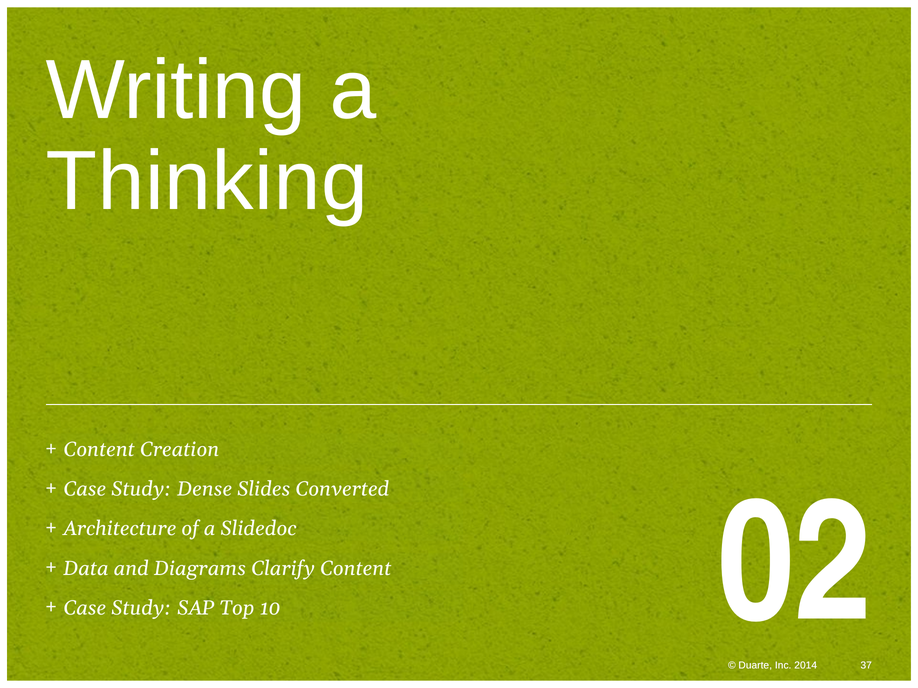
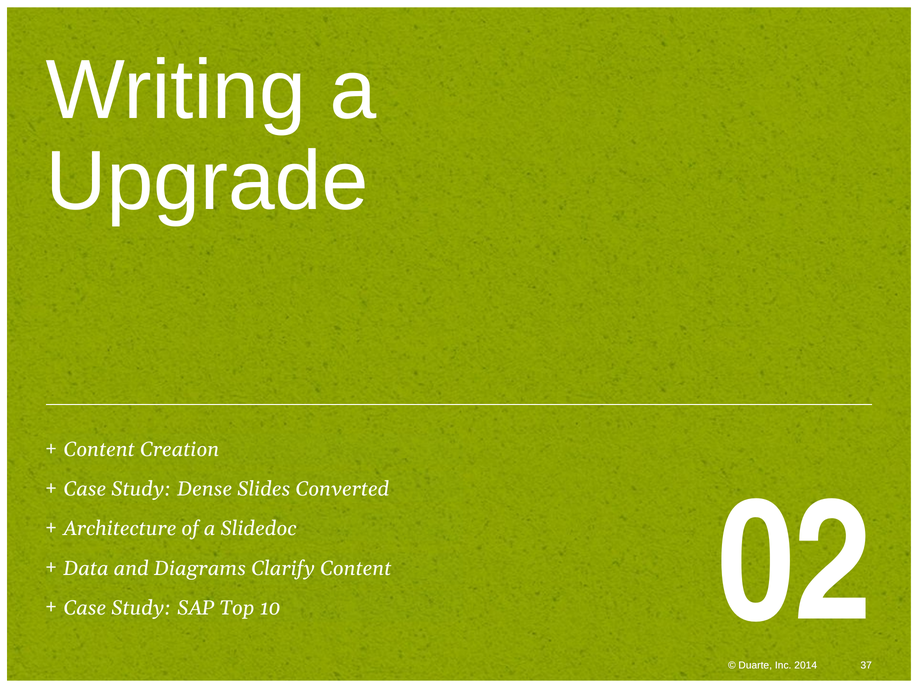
Thinking: Thinking -> Upgrade
